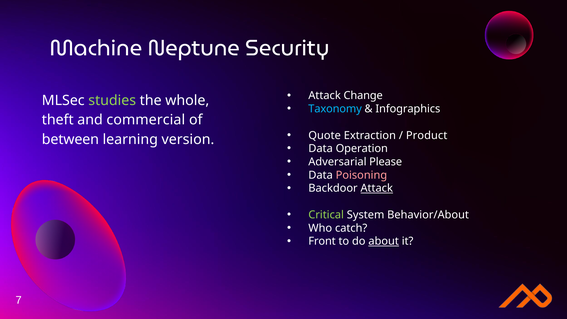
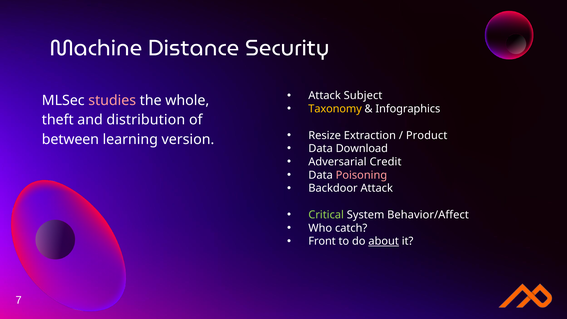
Neptune: Neptune -> Distance
Change: Change -> Subject
studies colour: light green -> pink
Taxonomy colour: light blue -> yellow
commercial: commercial -> distribution
Quote: Quote -> Resize
Operation: Operation -> Download
Please: Please -> Credit
Attack at (377, 188) underline: present -> none
Behavior/About: Behavior/About -> Behavior/Affect
